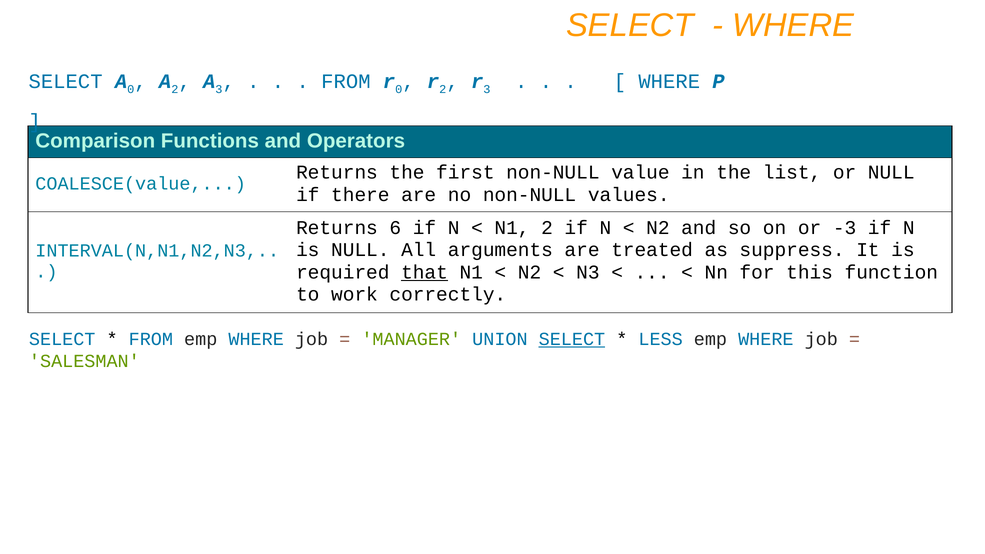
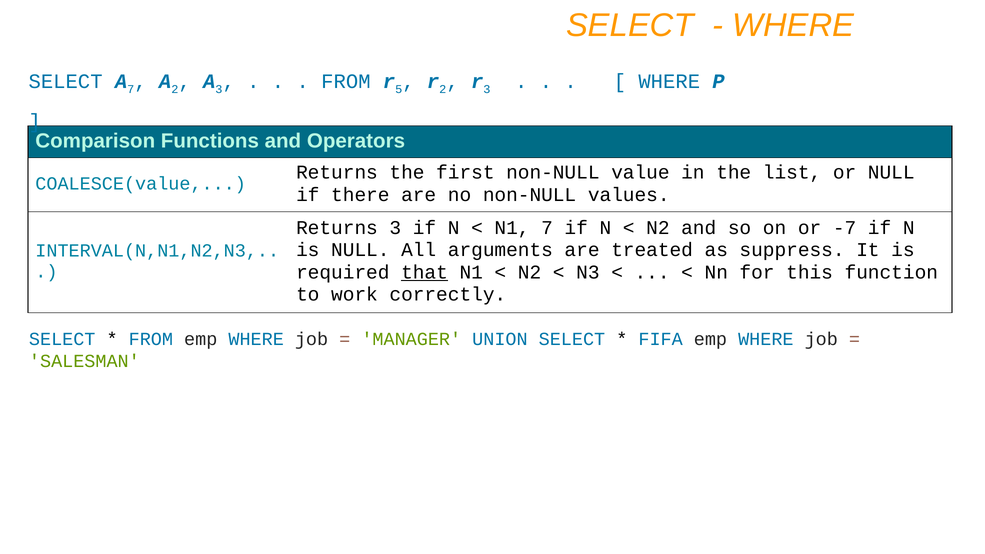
0 at (131, 89): 0 -> 7
0 at (399, 89): 0 -> 5
Returns 6: 6 -> 3
N1 2: 2 -> 7
-3: -3 -> -7
SELECT at (572, 339) underline: present -> none
LESS: LESS -> FIFA
